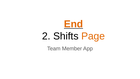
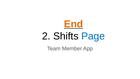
Page colour: orange -> blue
